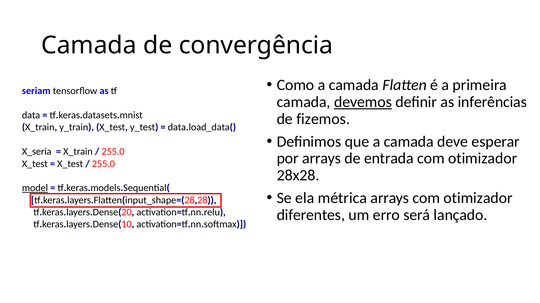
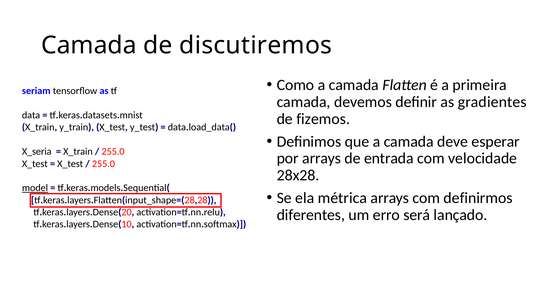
convergência: convergência -> discutiremos
devemos underline: present -> none
inferências: inferências -> gradientes
entrada com otimizador: otimizador -> velocidade
arrays com otimizador: otimizador -> definirmos
